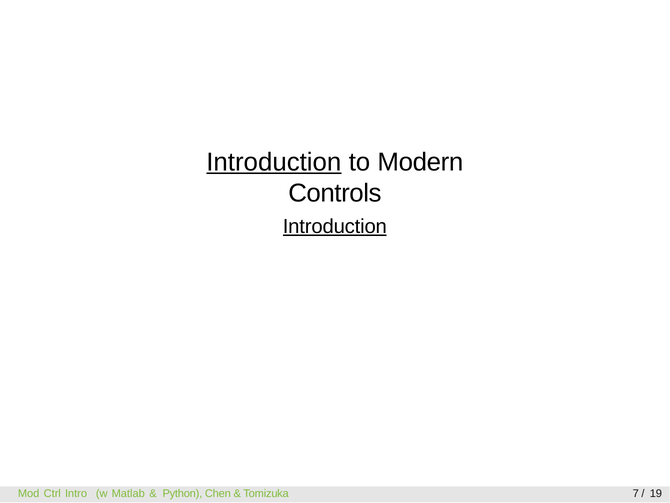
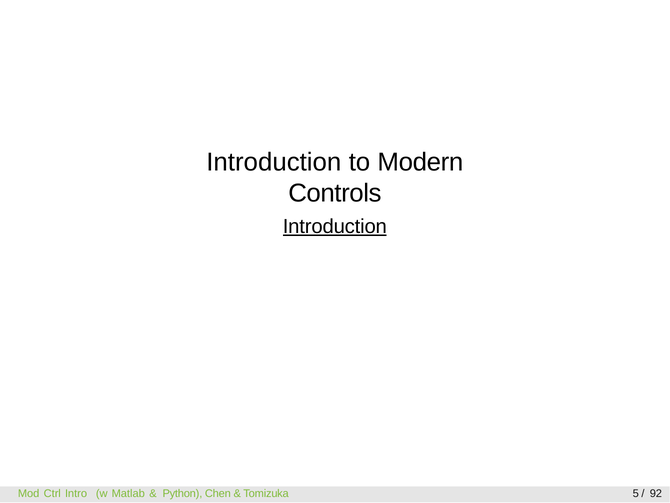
Introduction at (274, 162) underline: present -> none
7: 7 -> 5
19: 19 -> 92
